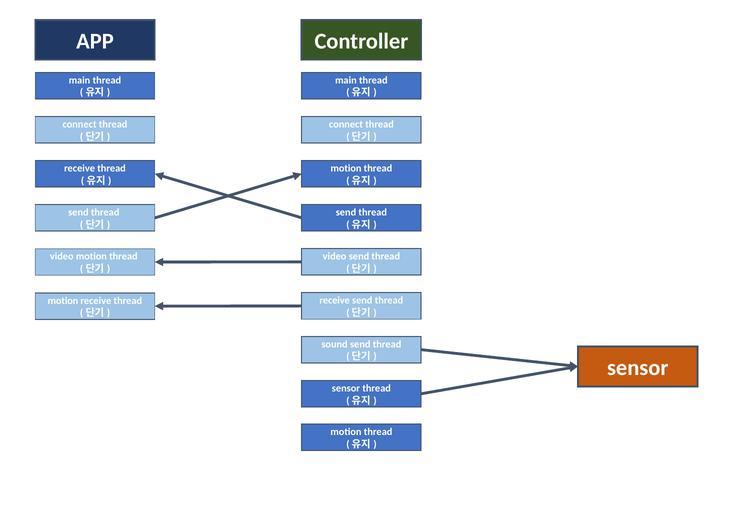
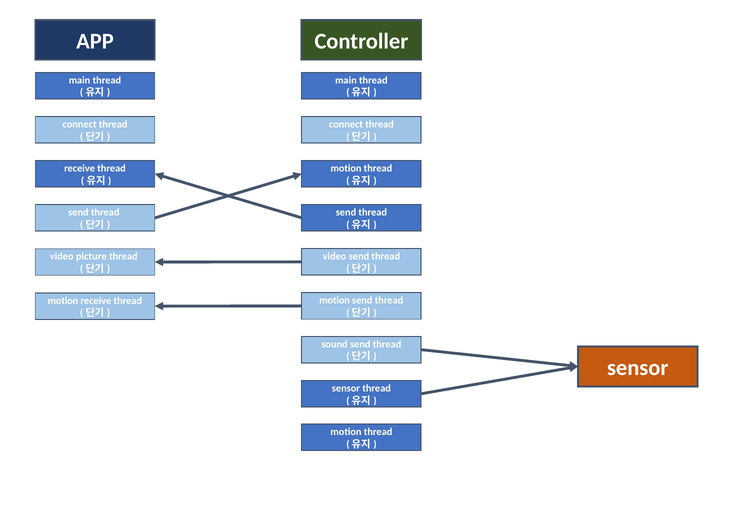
video motion: motion -> picture
receive at (335, 301): receive -> motion
